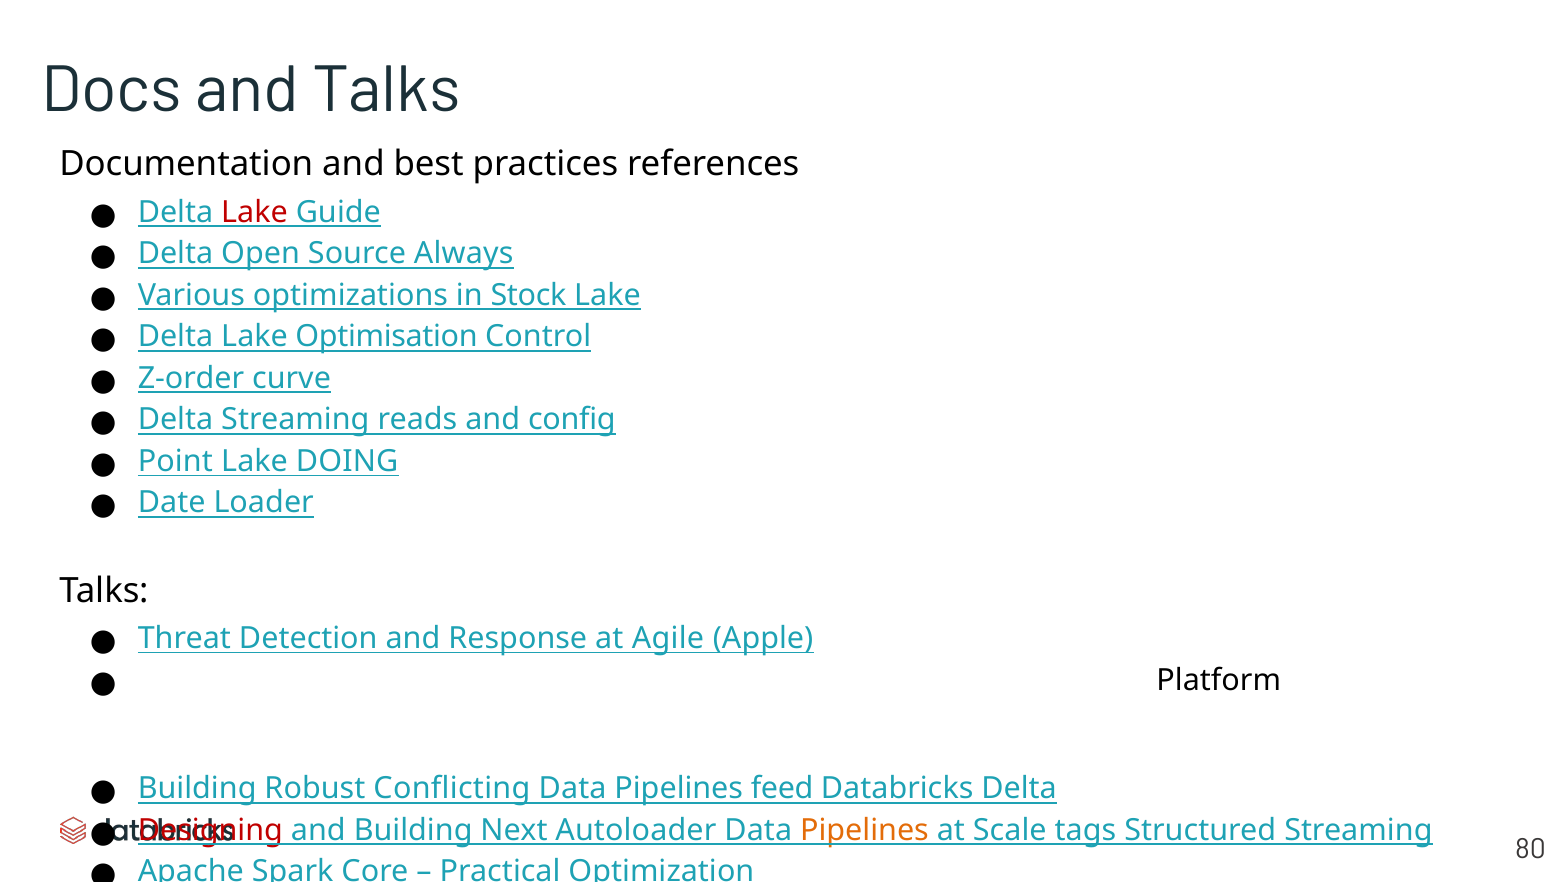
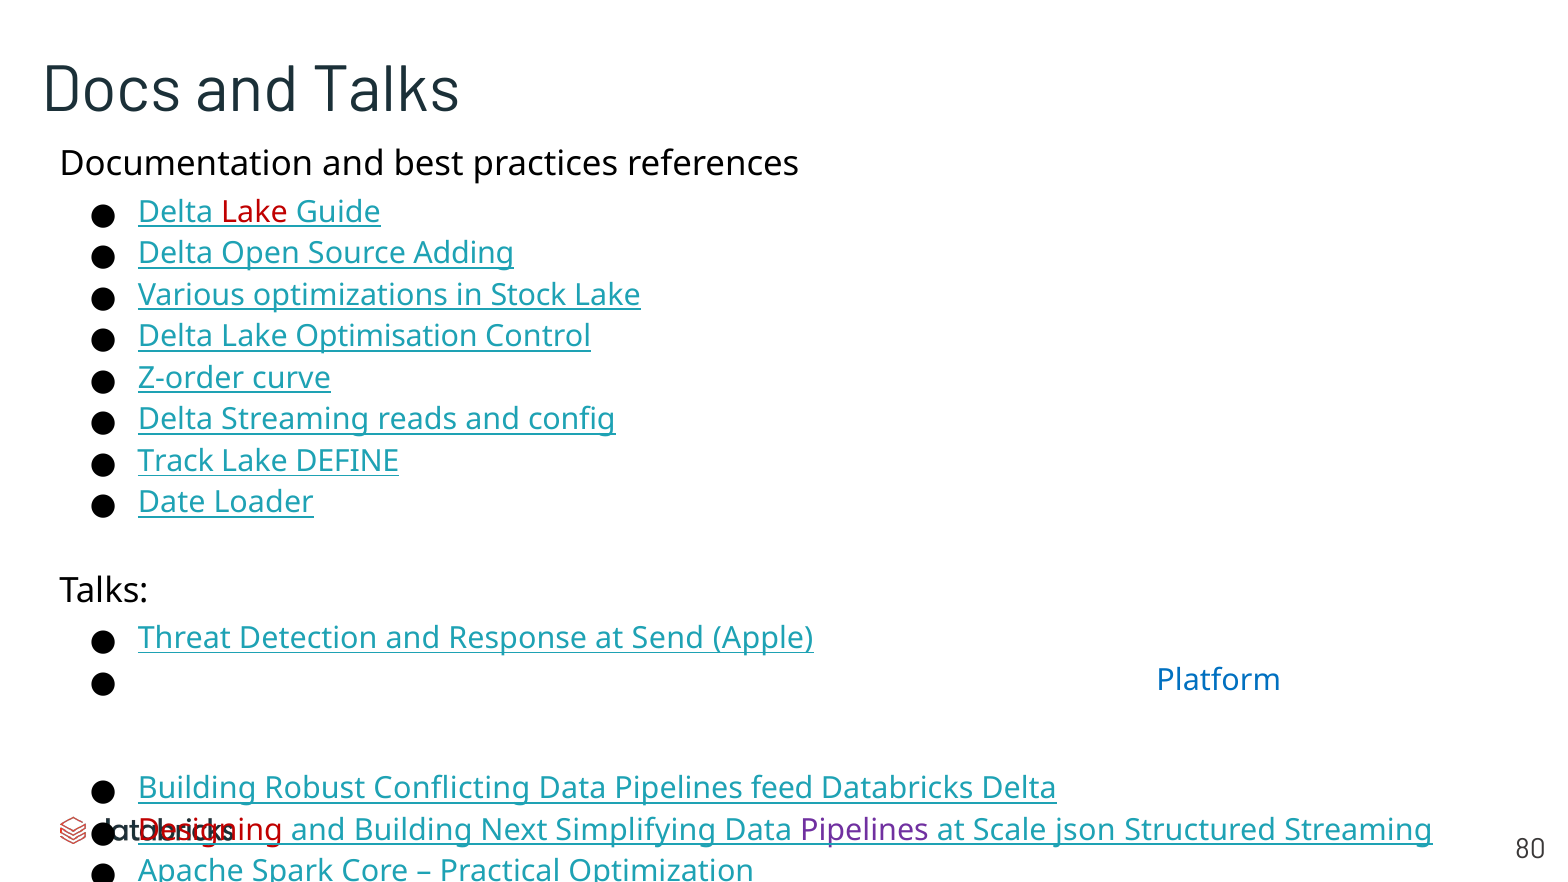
Always: Always -> Adding
Point: Point -> Track
DOING: DOING -> DEFINE
at Agile: Agile -> Send
Platform colour: black -> blue
Autoloader: Autoloader -> Simplifying
Pipelines at (864, 830) colour: orange -> purple
tags: tags -> json
